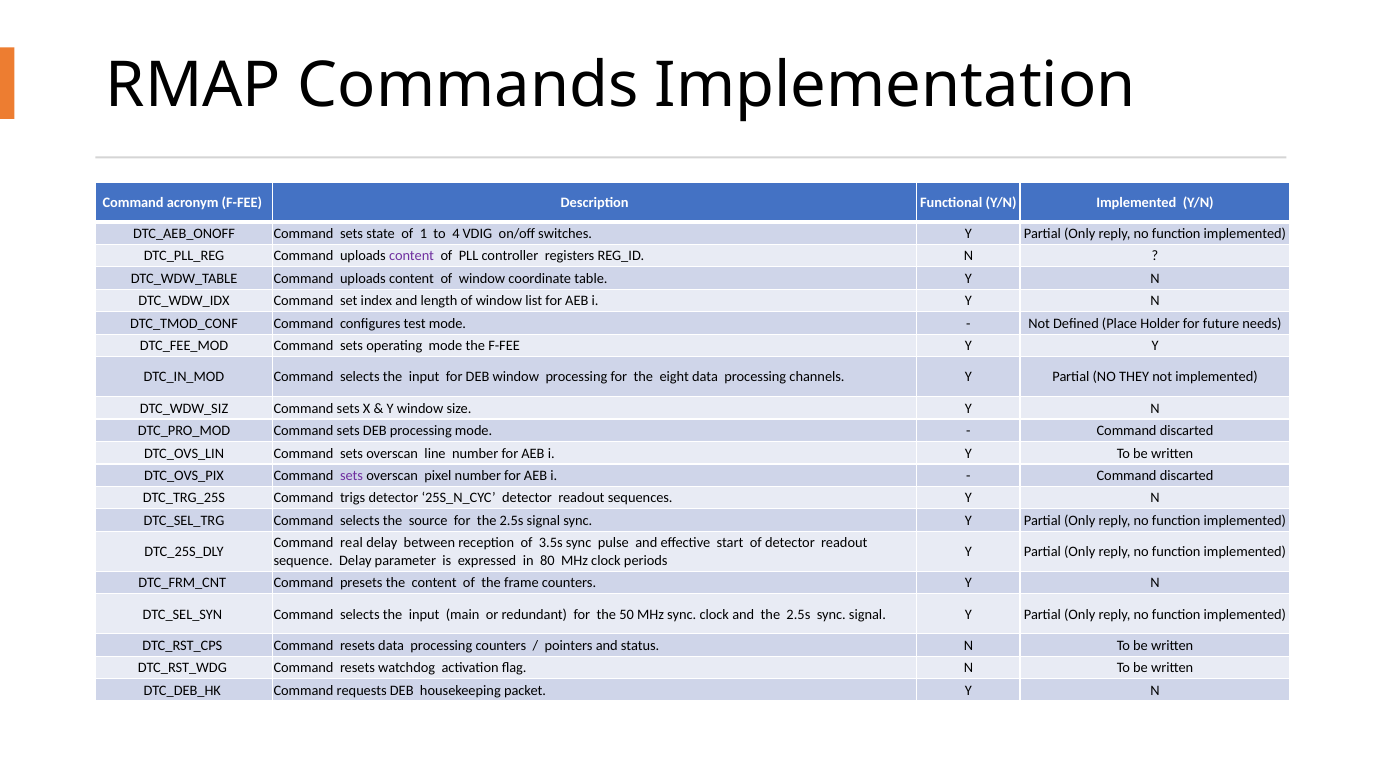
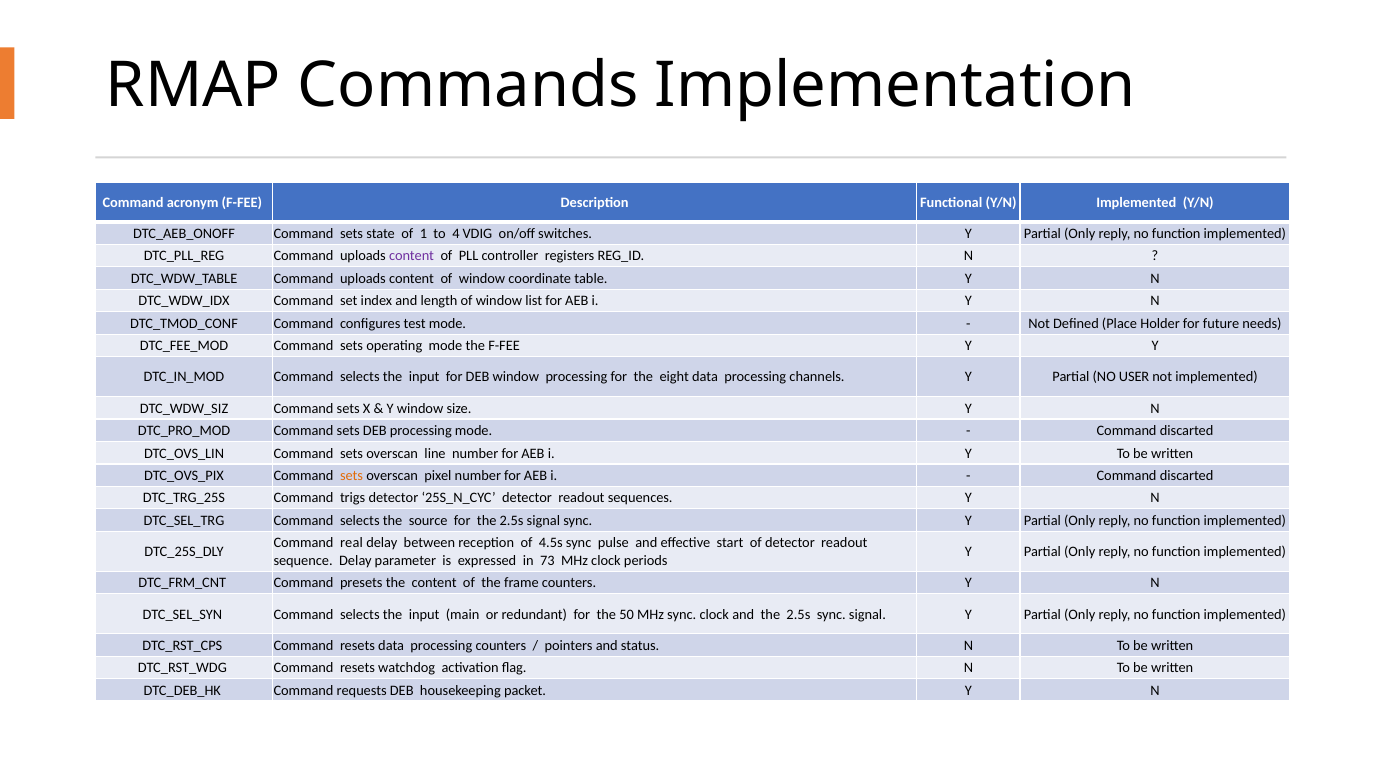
THEY: THEY -> USER
sets at (352, 476) colour: purple -> orange
3.5s: 3.5s -> 4.5s
80: 80 -> 73
